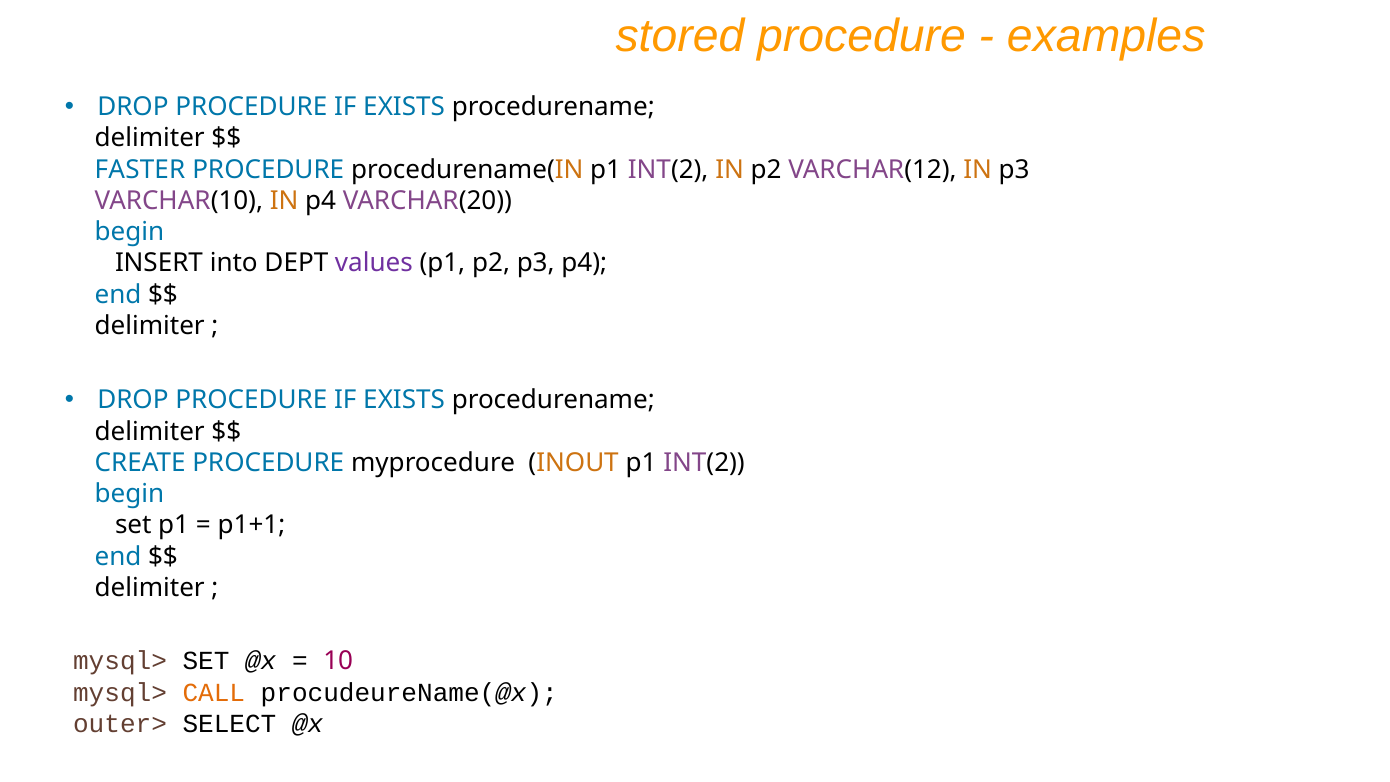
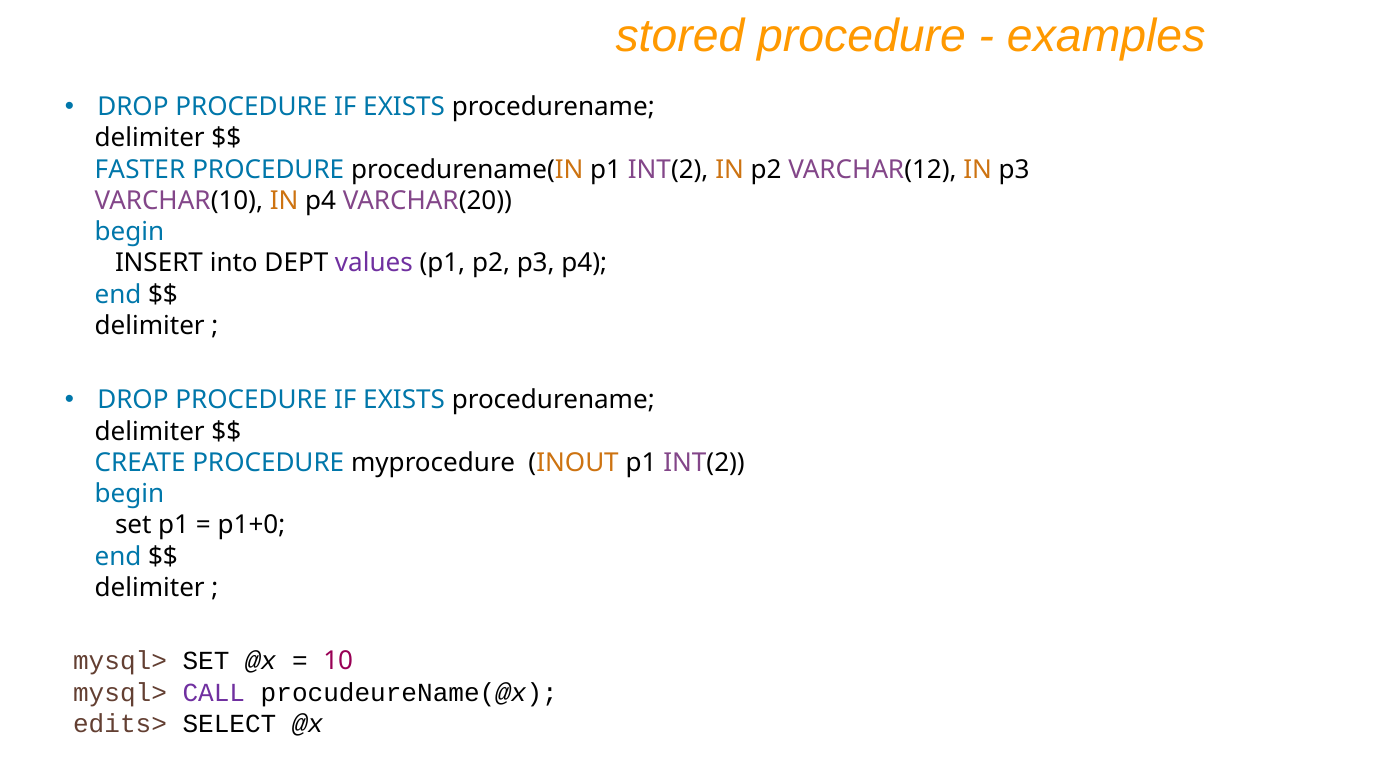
p1+1: p1+1 -> p1+0
CALL colour: orange -> purple
outer>: outer> -> edits>
